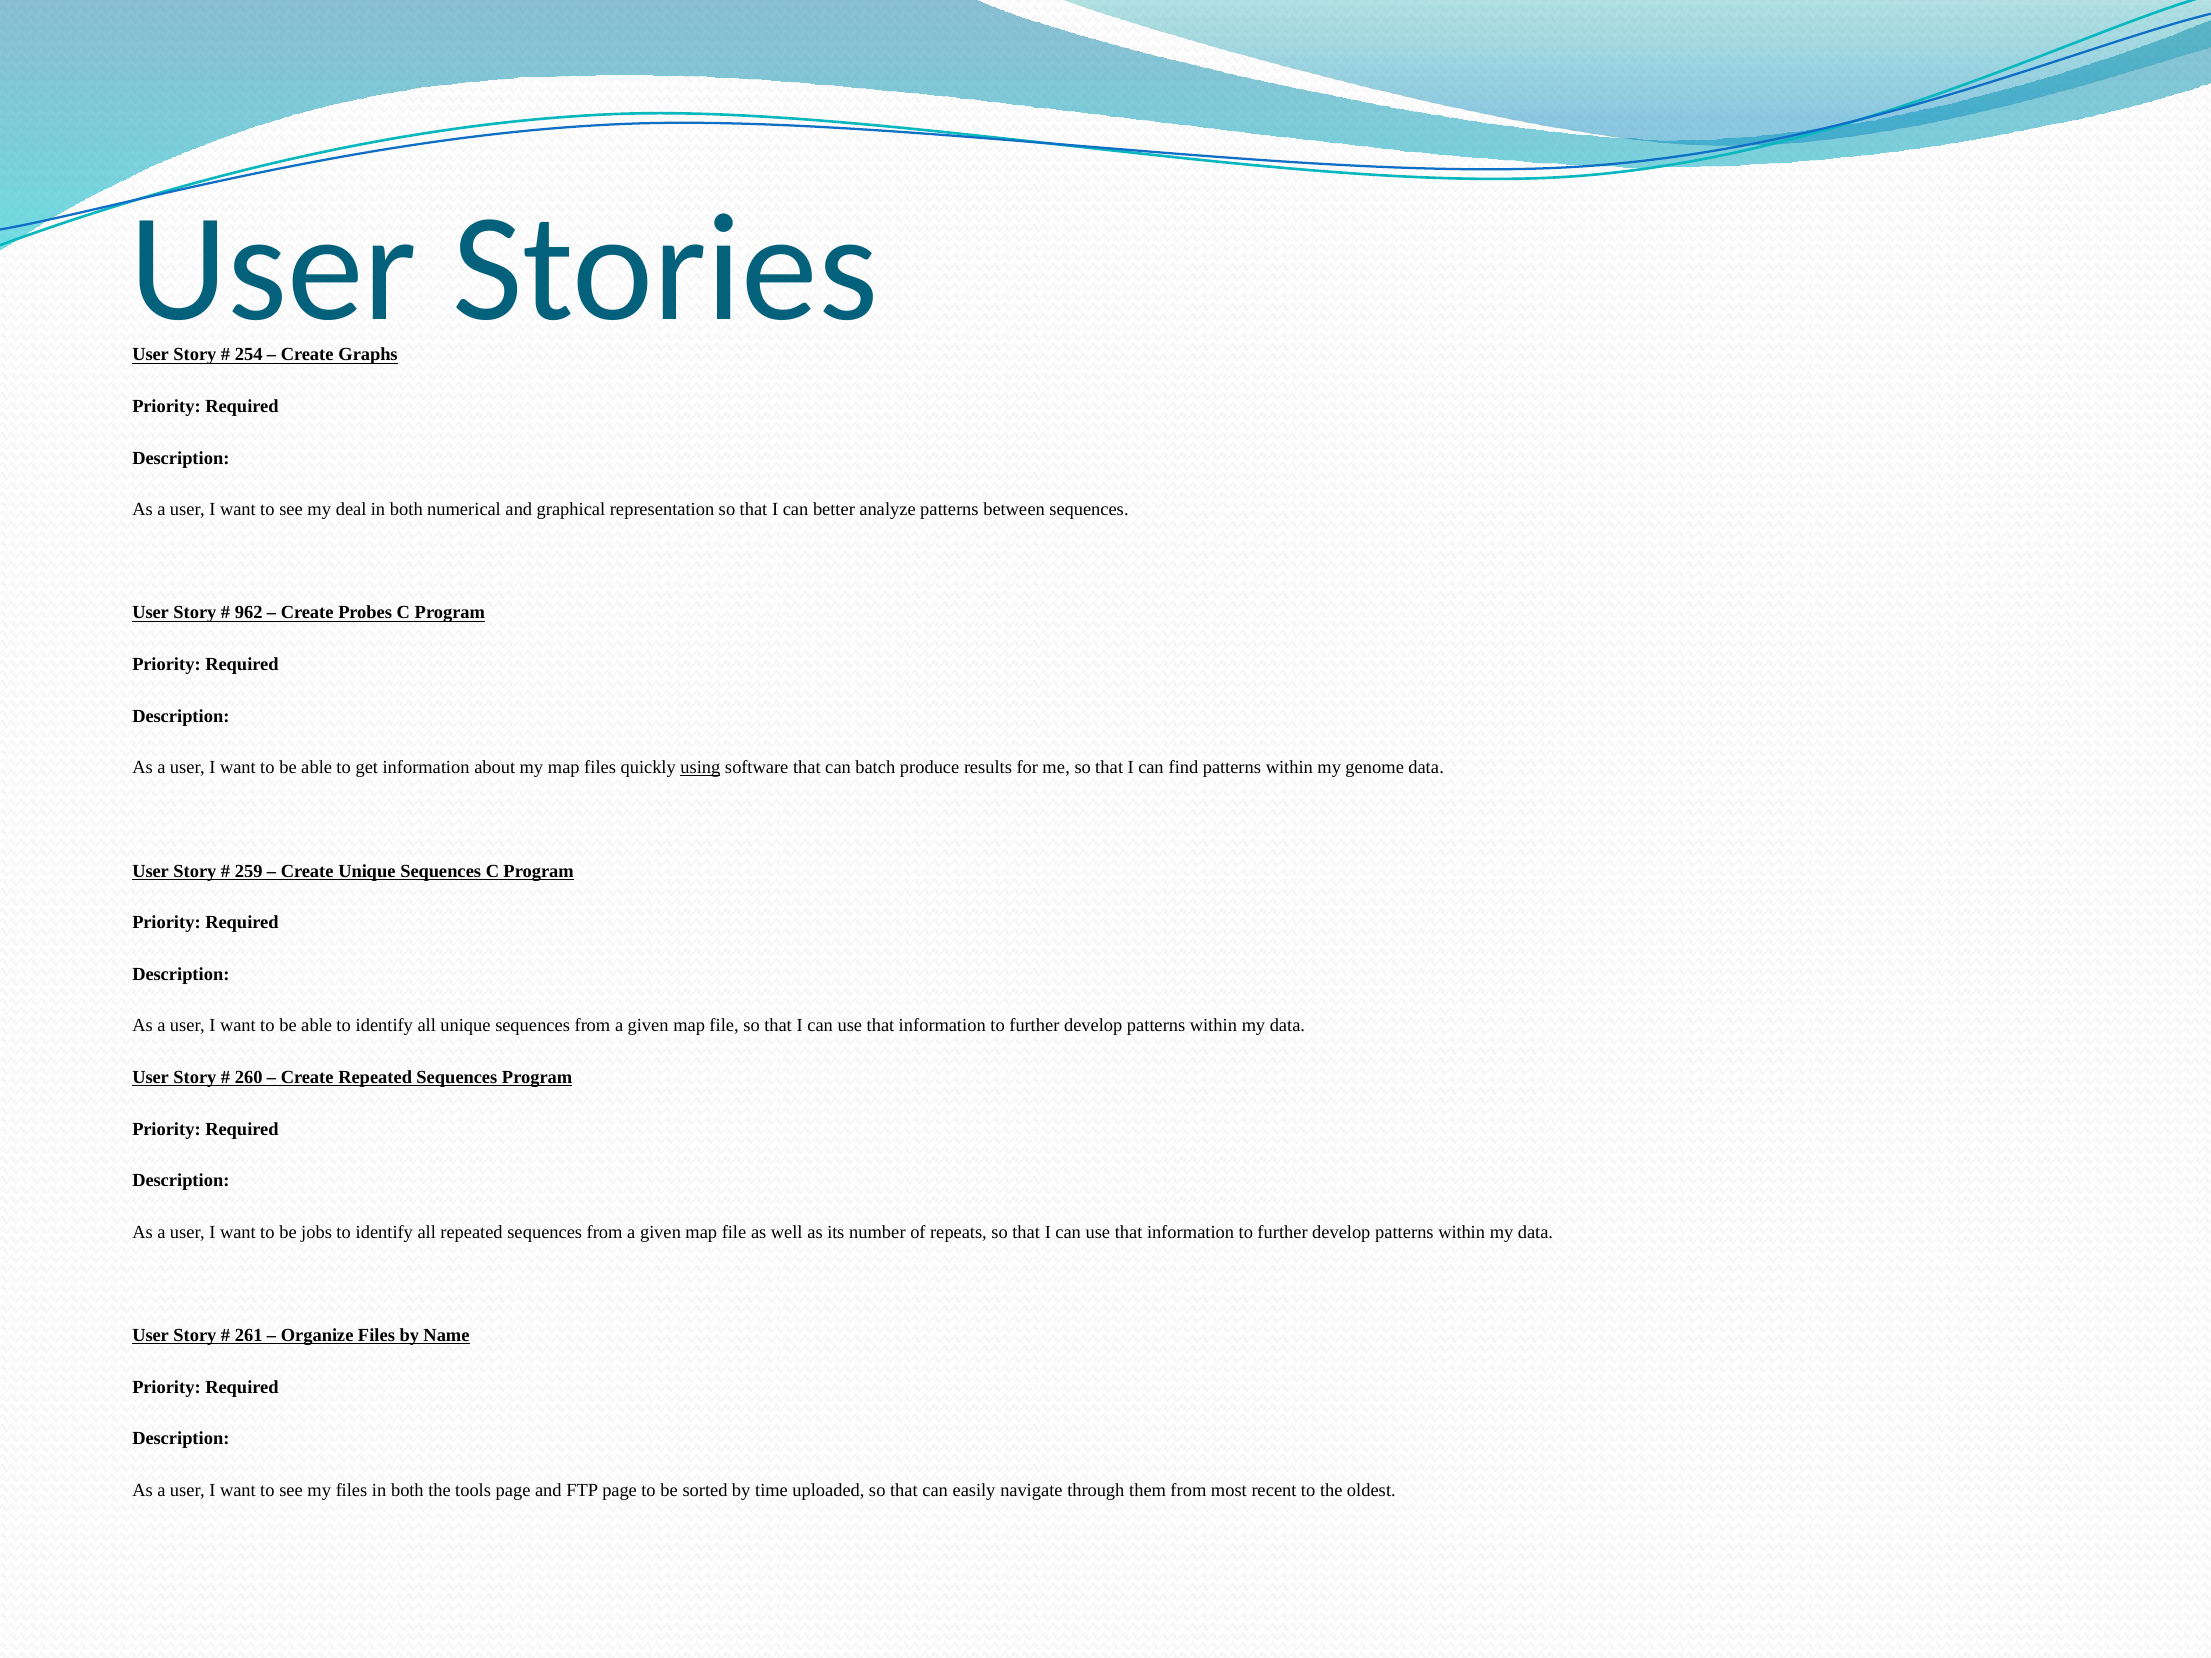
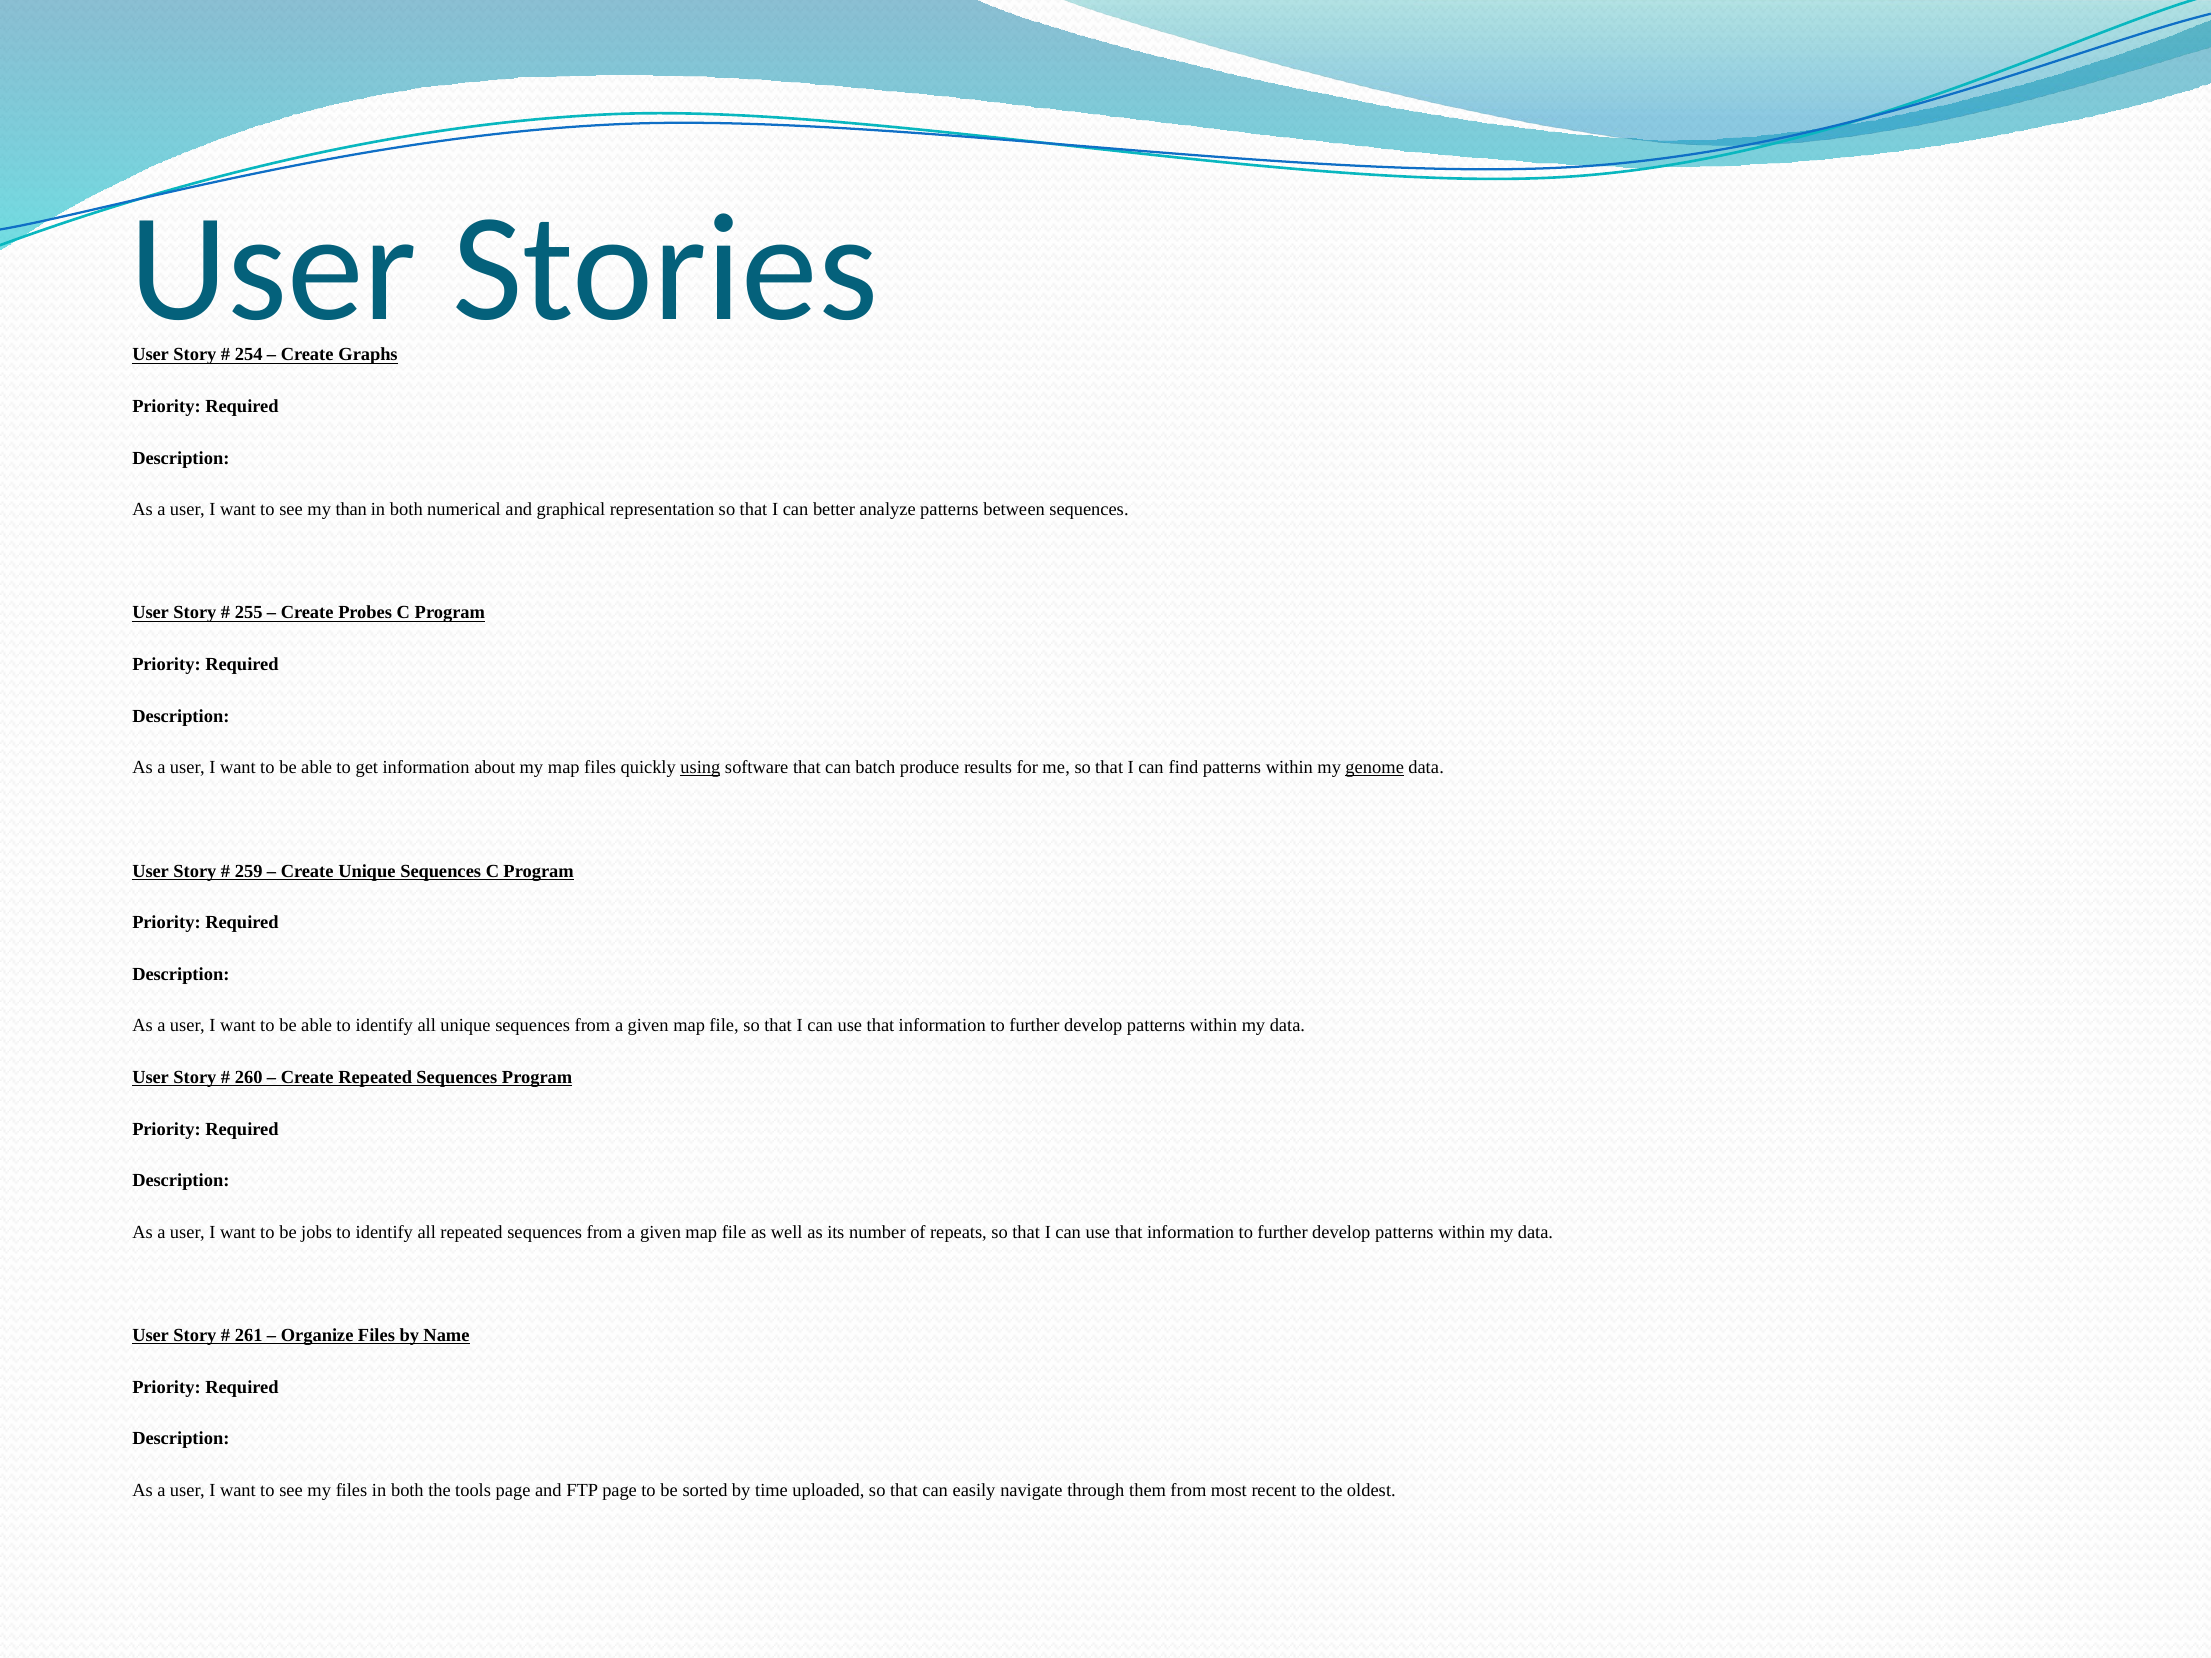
deal: deal -> than
962: 962 -> 255
genome underline: none -> present
